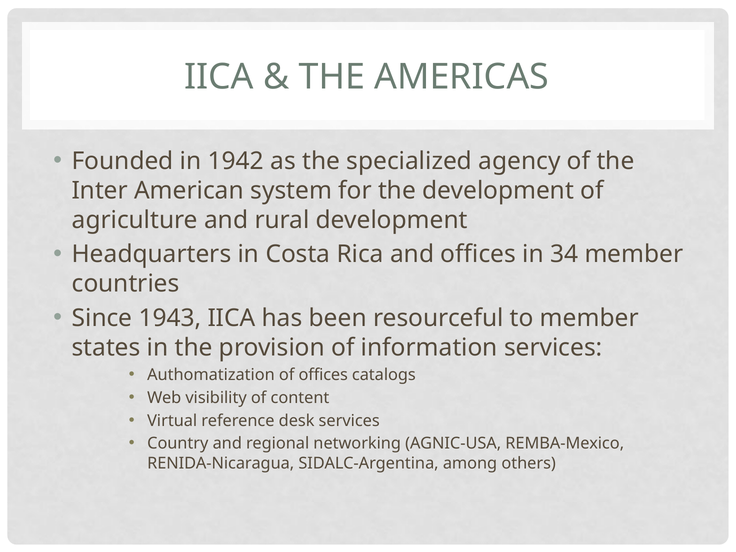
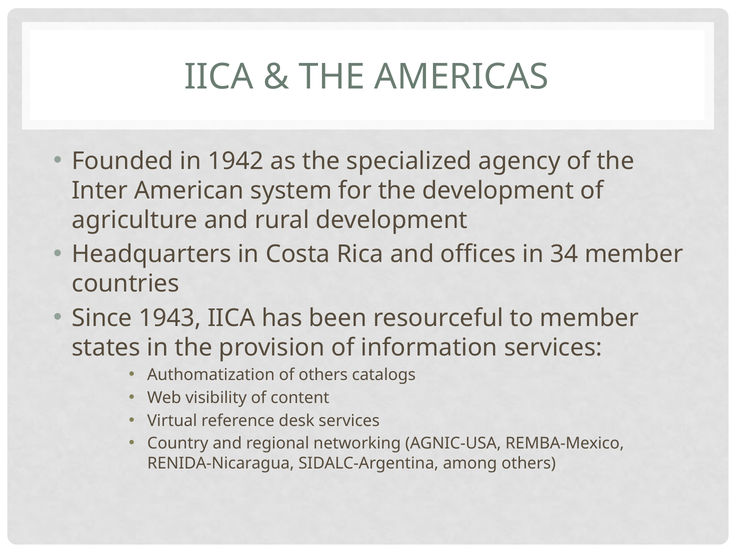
of offices: offices -> others
